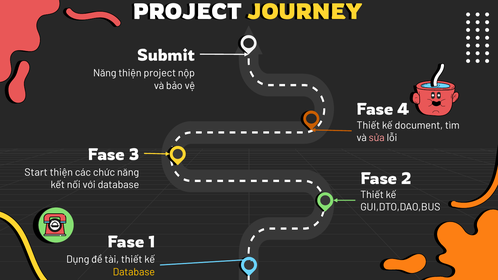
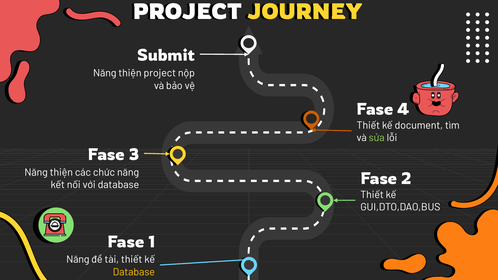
sửa colour: pink -> light green
Start at (36, 173): Start -> Năng
Dụng at (78, 260): Dụng -> Năng
